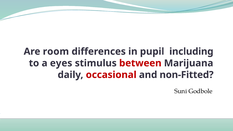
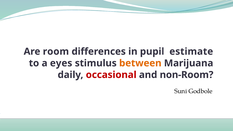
including: including -> estimate
between colour: red -> orange
non-Fitted: non-Fitted -> non-Room
